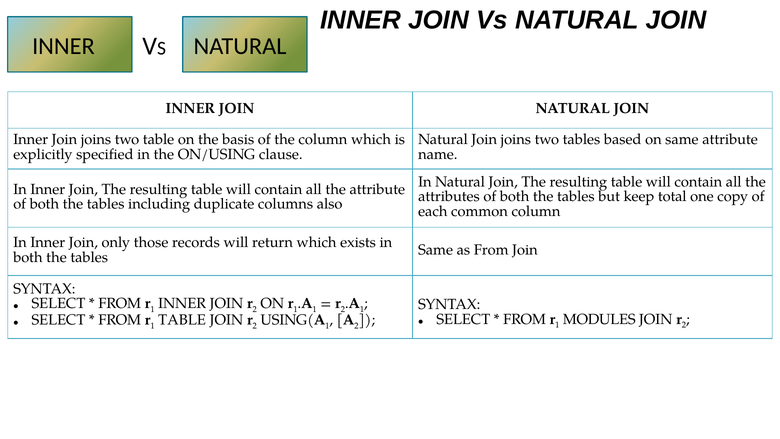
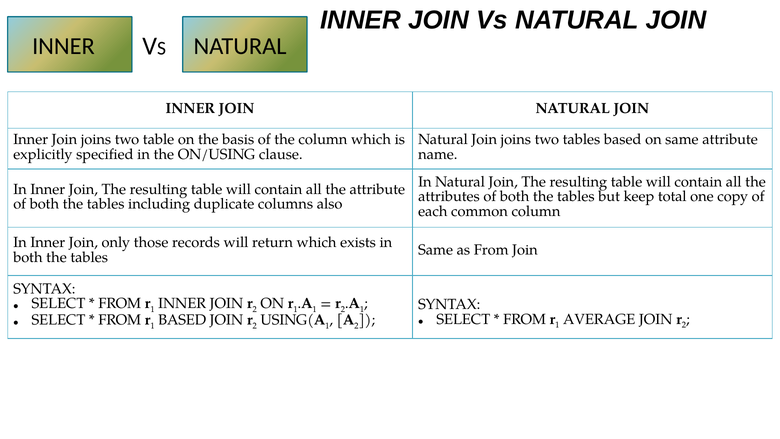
MODULES: MODULES -> AVERAGE
TABLE at (182, 320): TABLE -> BASED
